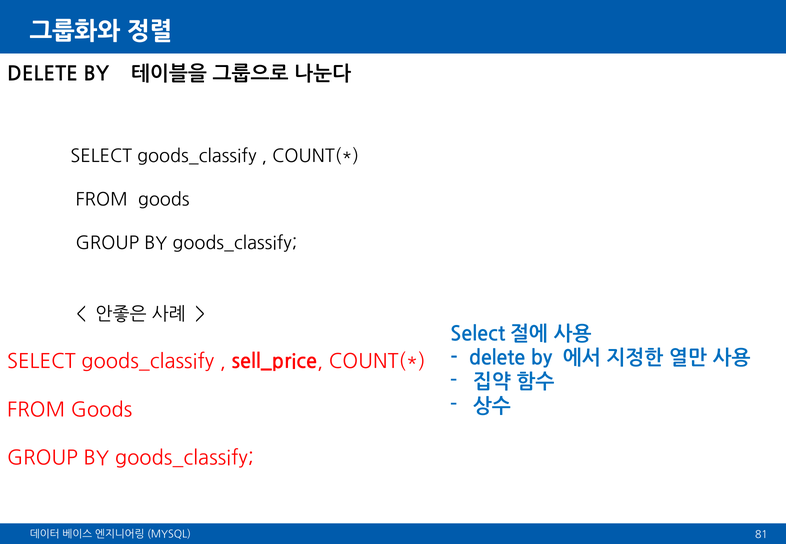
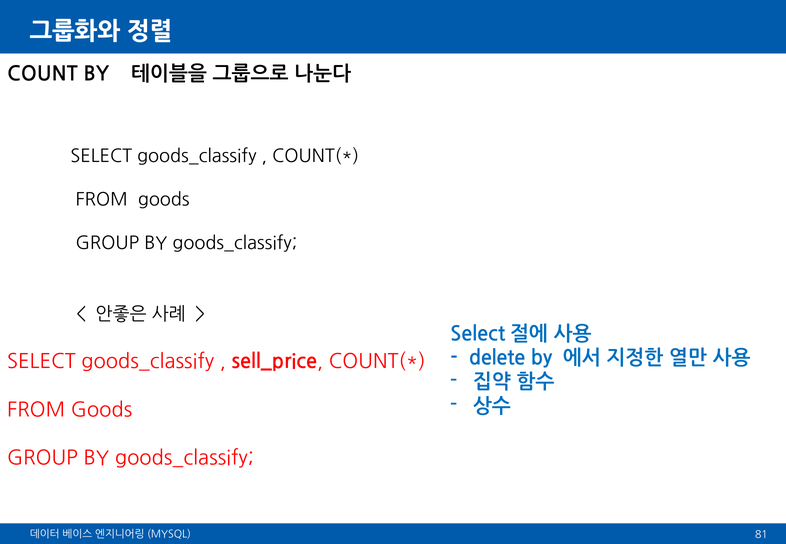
DELETE at (42, 74): DELETE -> COUNT
